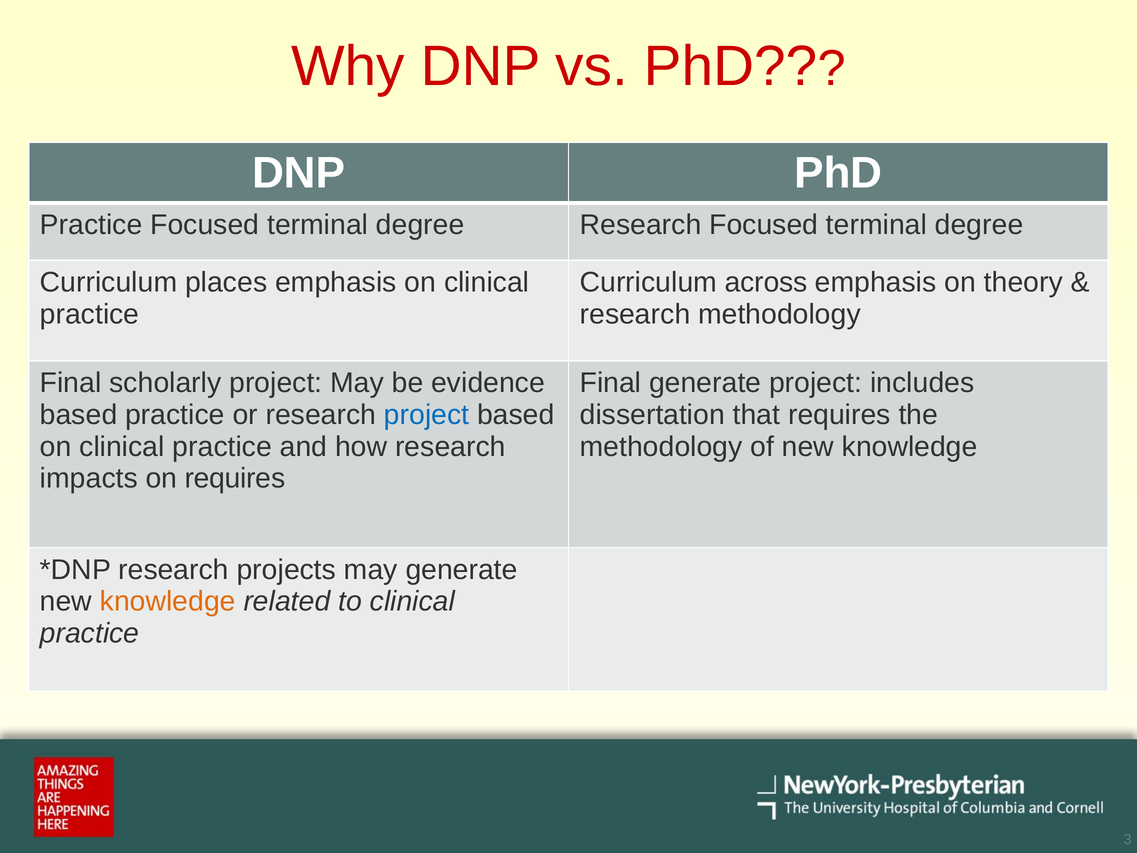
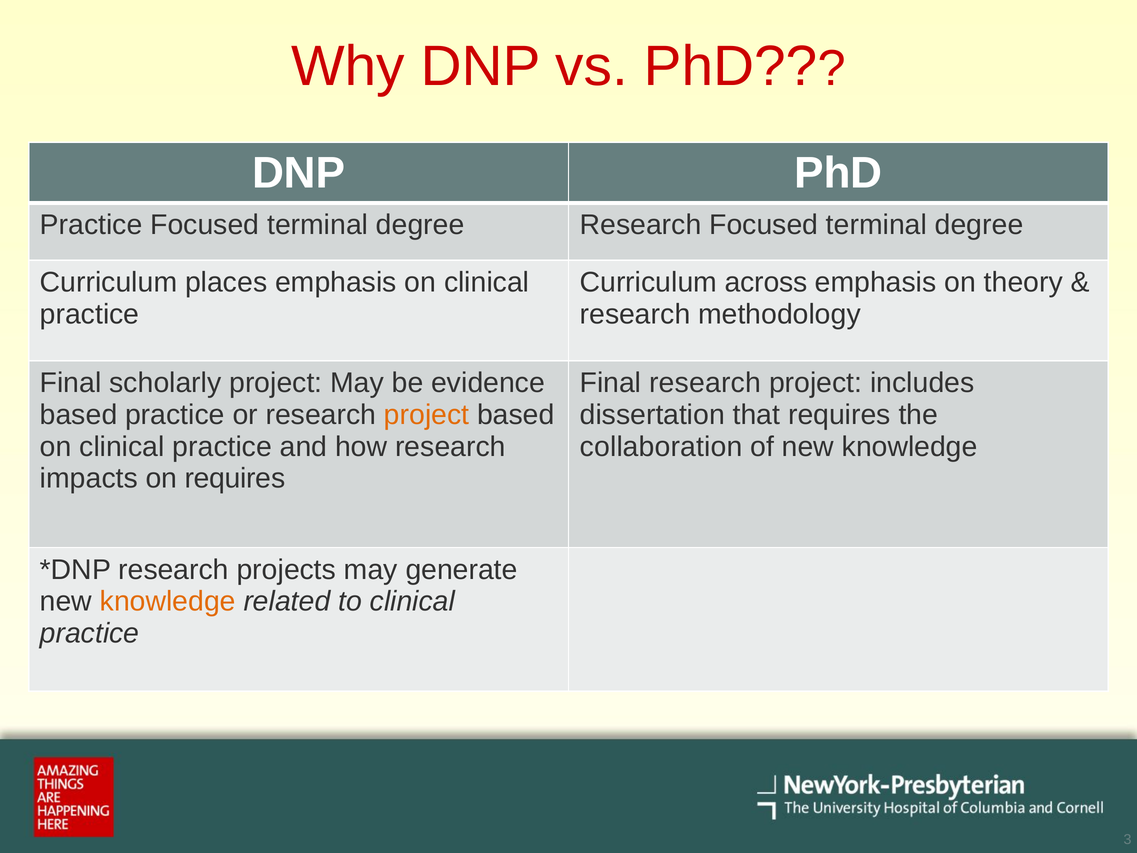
Final generate: generate -> research
project at (427, 415) colour: blue -> orange
methodology at (661, 446): methodology -> collaboration
